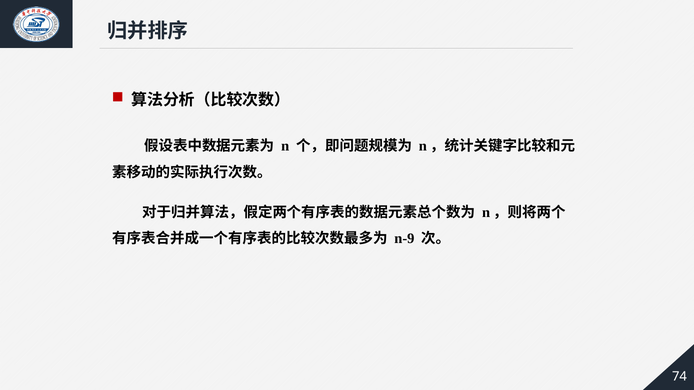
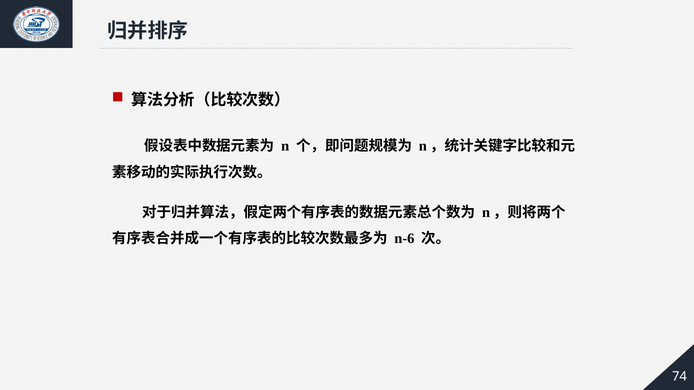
n-9: n-9 -> n-6
